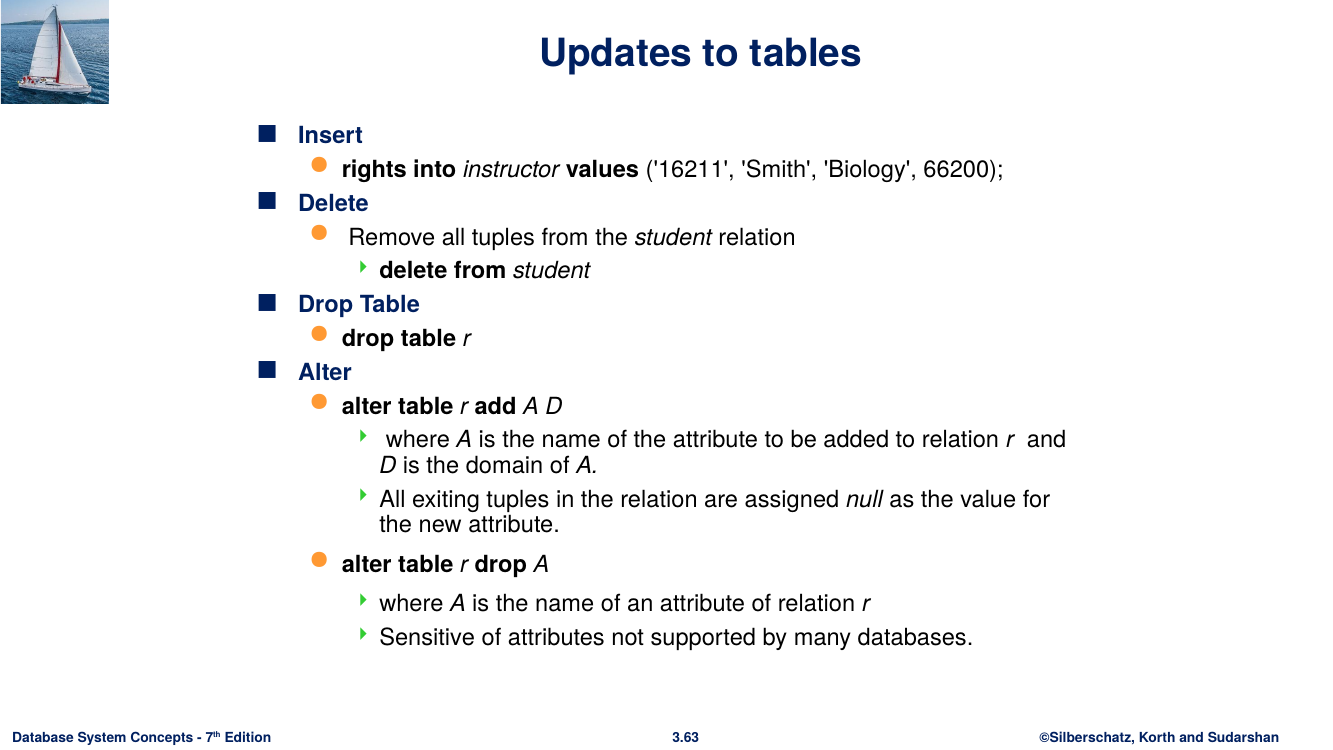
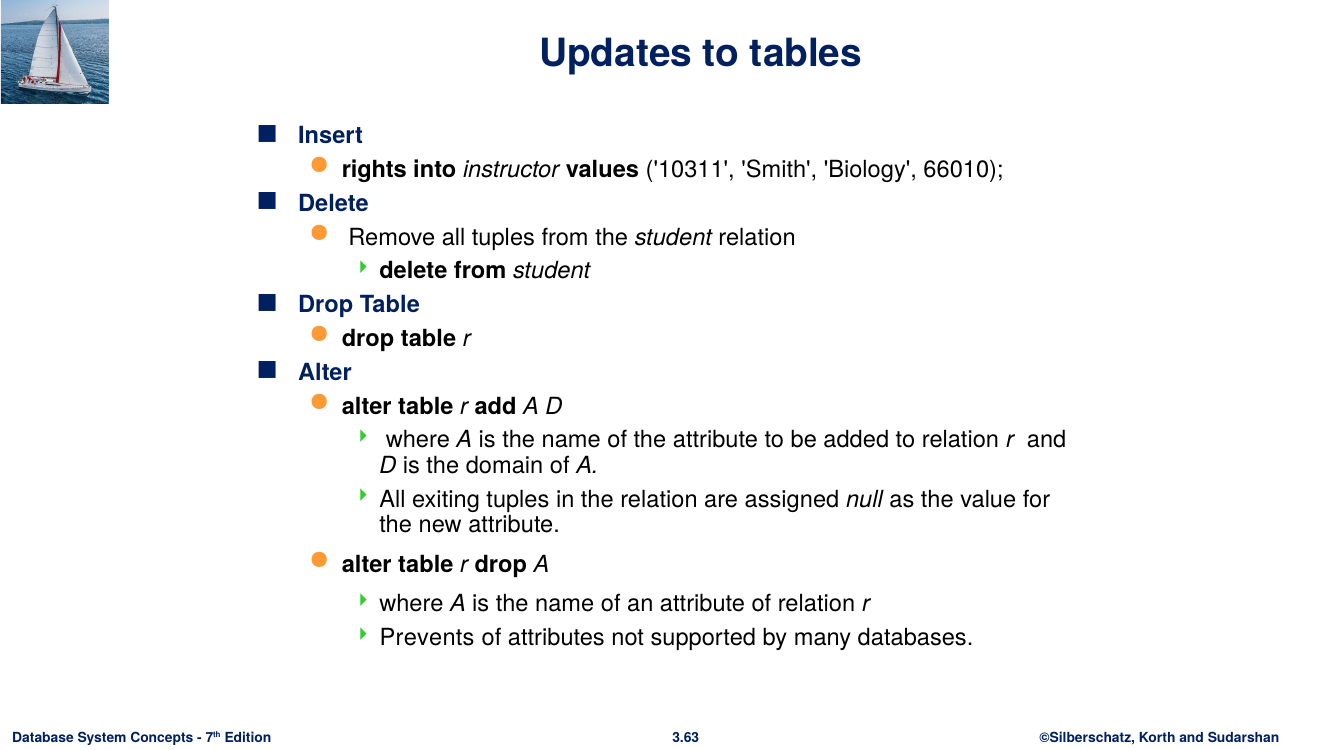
16211: 16211 -> 10311
66200: 66200 -> 66010
Sensitive: Sensitive -> Prevents
